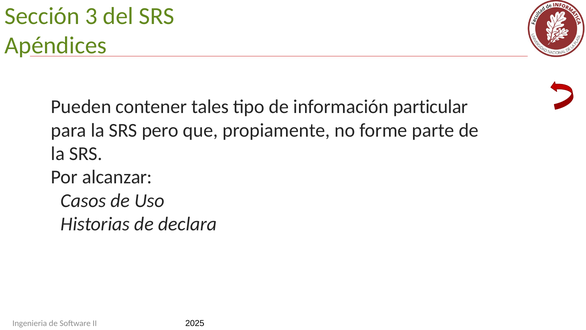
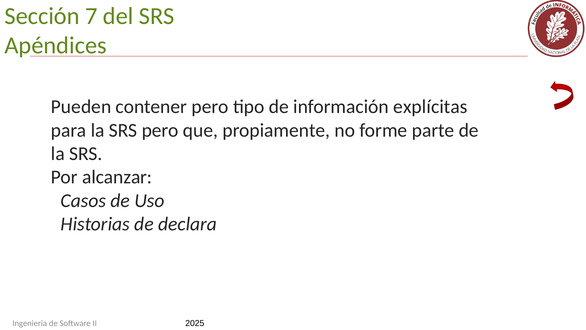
3: 3 -> 7
contener tales: tales -> pero
particular: particular -> explícitas
